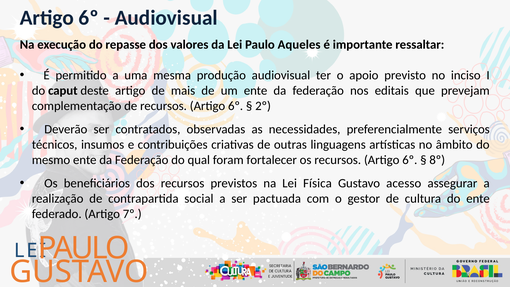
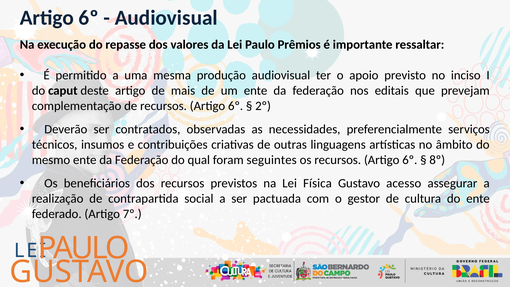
Aqueles: Aqueles -> Prêmios
fortalecer: fortalecer -> seguintes
